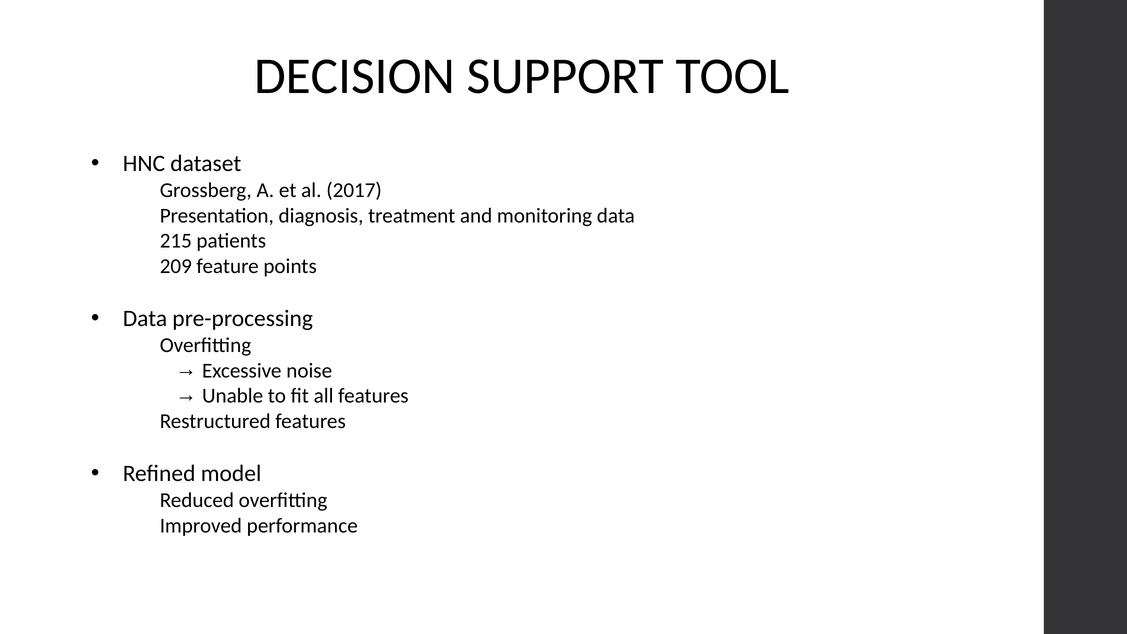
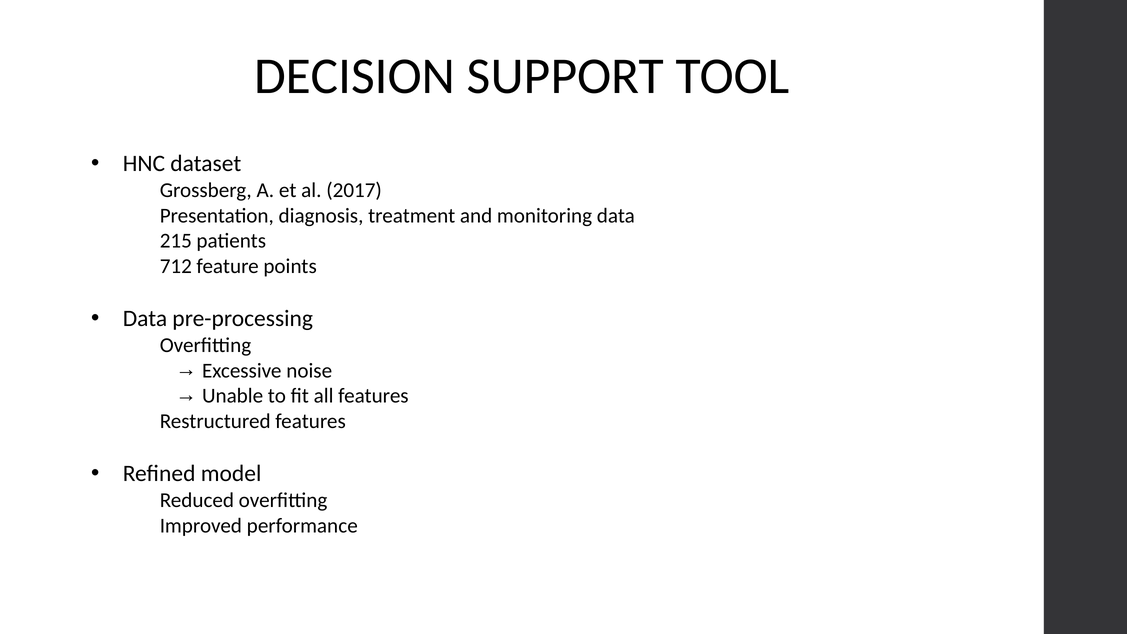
209: 209 -> 712
